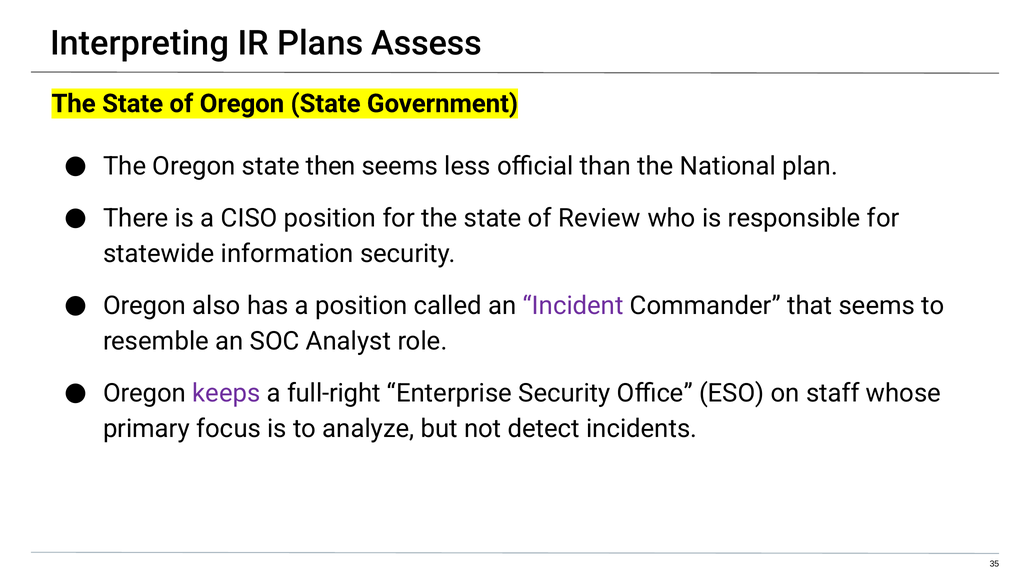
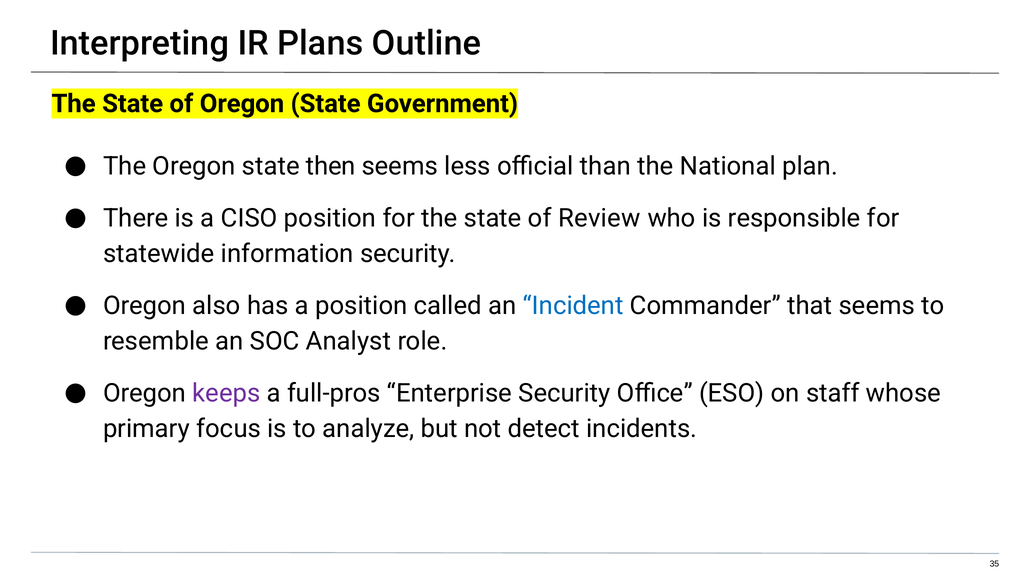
Assess: Assess -> Outline
Incident colour: purple -> blue
full-right: full-right -> full-pros
